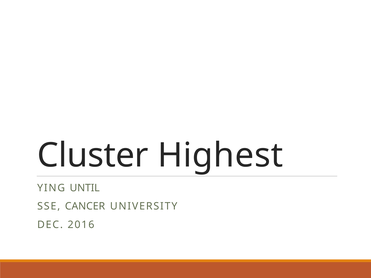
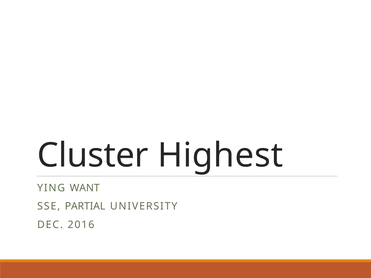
UNTIL: UNTIL -> WANT
CANCER: CANCER -> PARTIAL
